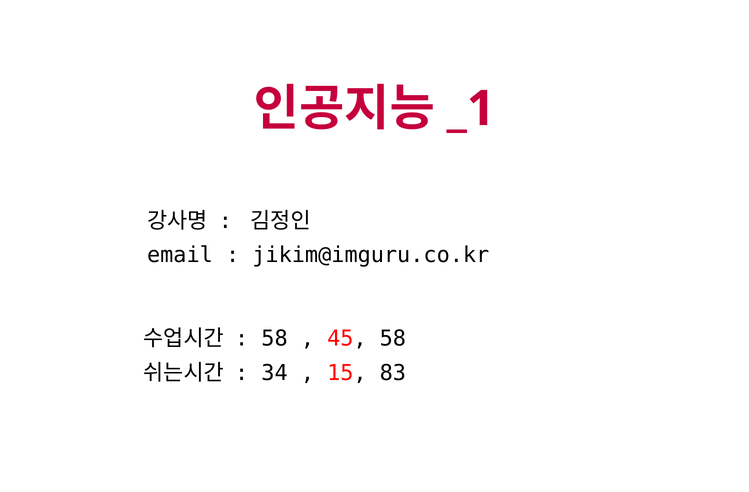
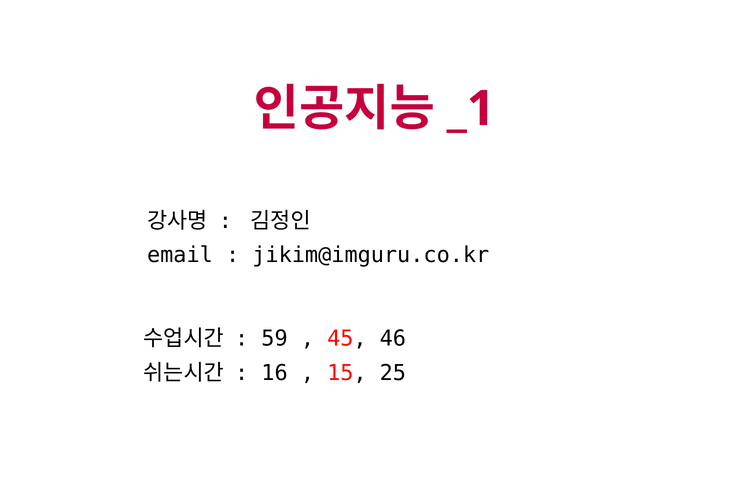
58 at (275, 339): 58 -> 59
45 58: 58 -> 46
34: 34 -> 16
83: 83 -> 25
